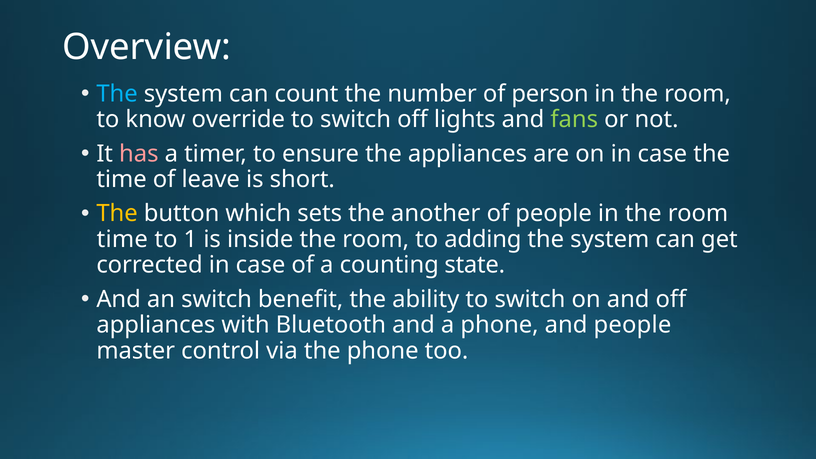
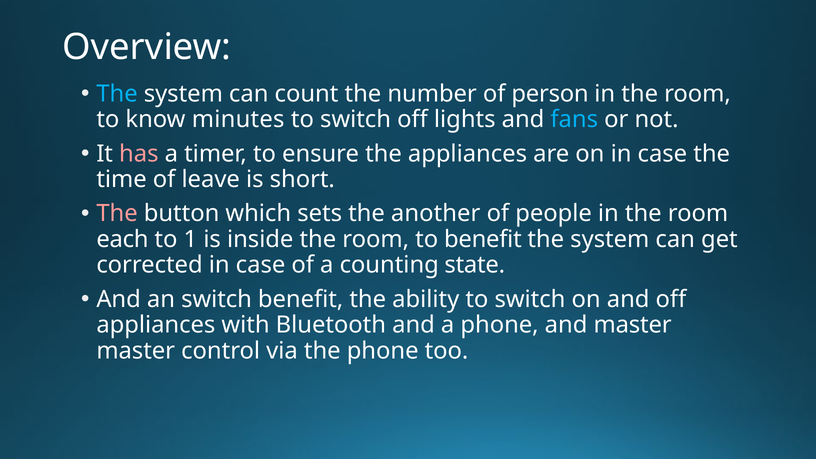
override: override -> minutes
fans colour: light green -> light blue
The at (117, 214) colour: yellow -> pink
time at (122, 239): time -> each
to adding: adding -> benefit
and people: people -> master
